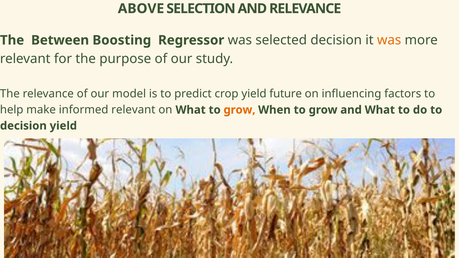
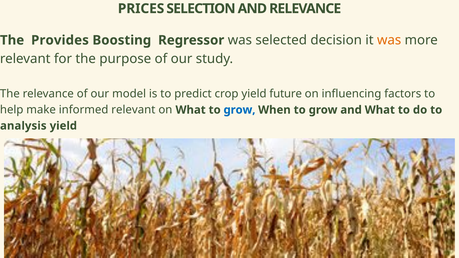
ABOVE: ABOVE -> PRICES
Between: Between -> Provides
grow at (239, 110) colour: orange -> blue
decision at (23, 126): decision -> analysis
